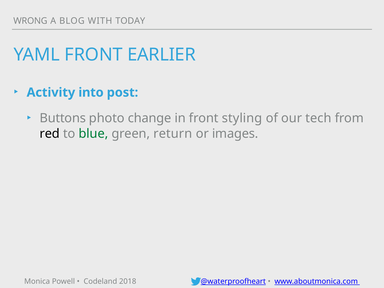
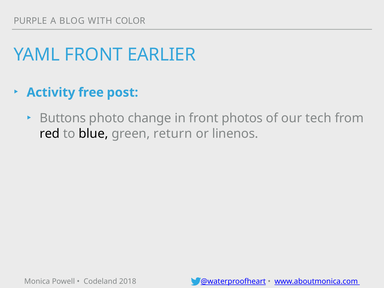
WRONG: WRONG -> PURPLE
TODAY: TODAY -> COLOR
into: into -> free
styling: styling -> photos
blue colour: green -> black
images: images -> linenos
